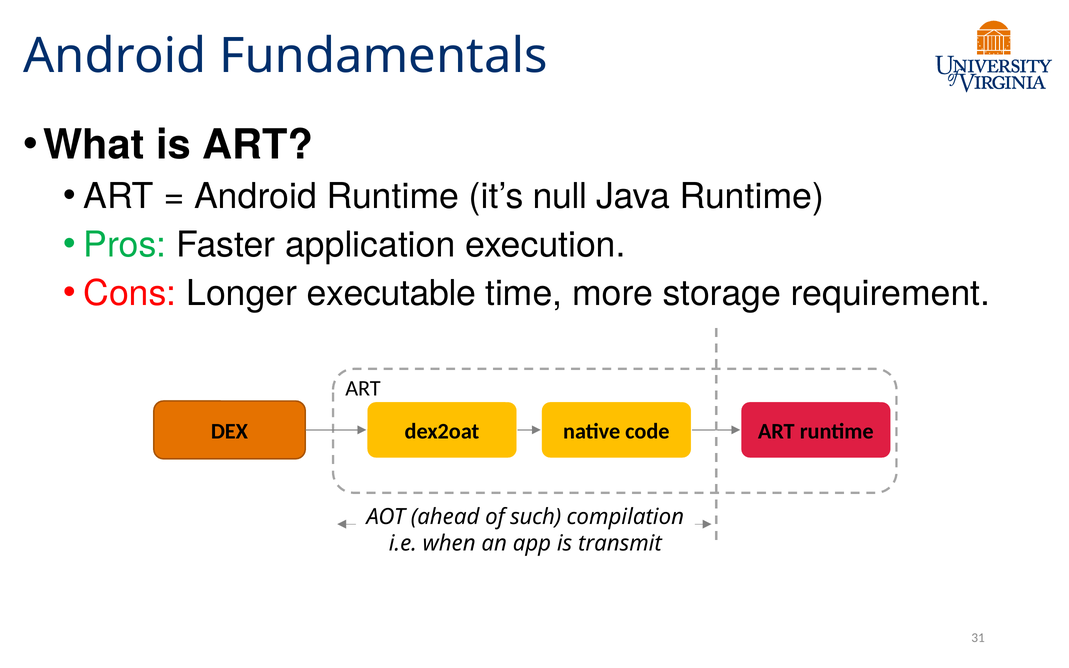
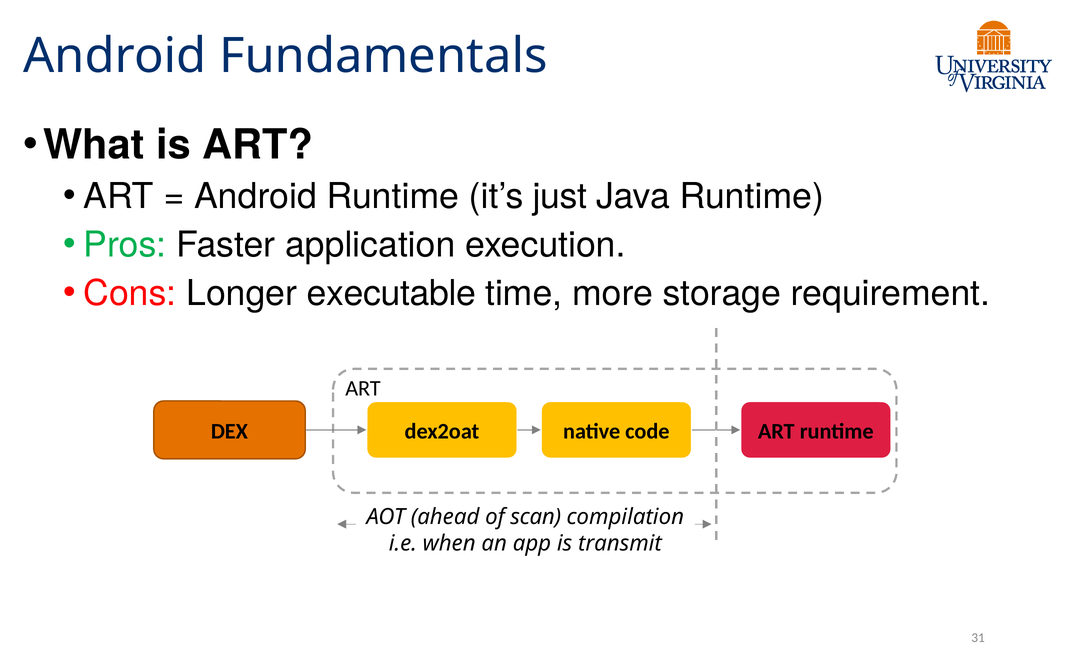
null: null -> just
such: such -> scan
